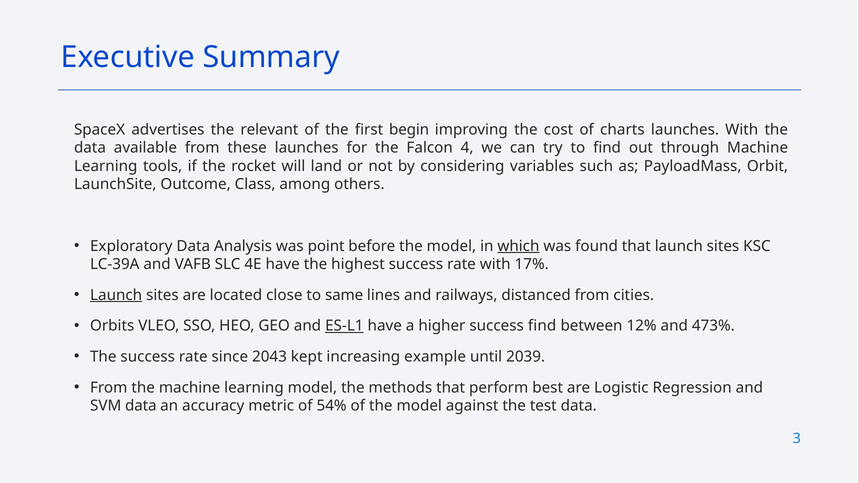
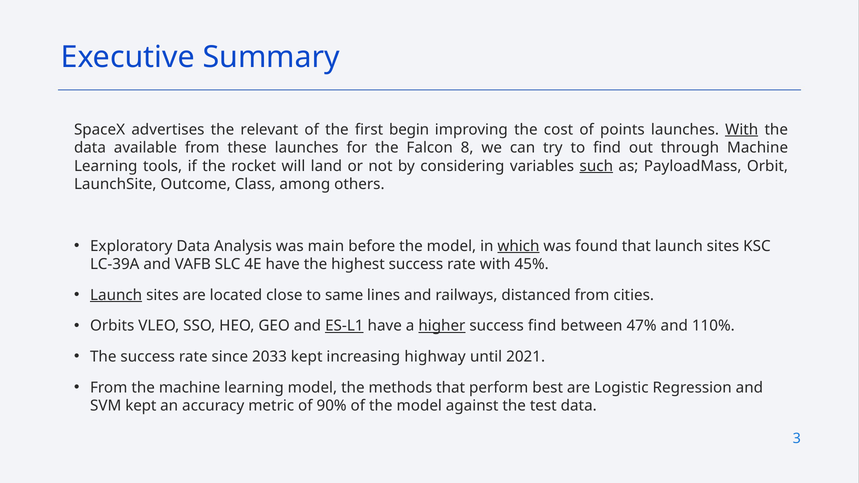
charts: charts -> points
With at (742, 130) underline: none -> present
4: 4 -> 8
such underline: none -> present
point: point -> main
17%: 17% -> 45%
higher underline: none -> present
12%: 12% -> 47%
473%: 473% -> 110%
2043: 2043 -> 2033
example: example -> highway
2039: 2039 -> 2021
SVM data: data -> kept
54%: 54% -> 90%
